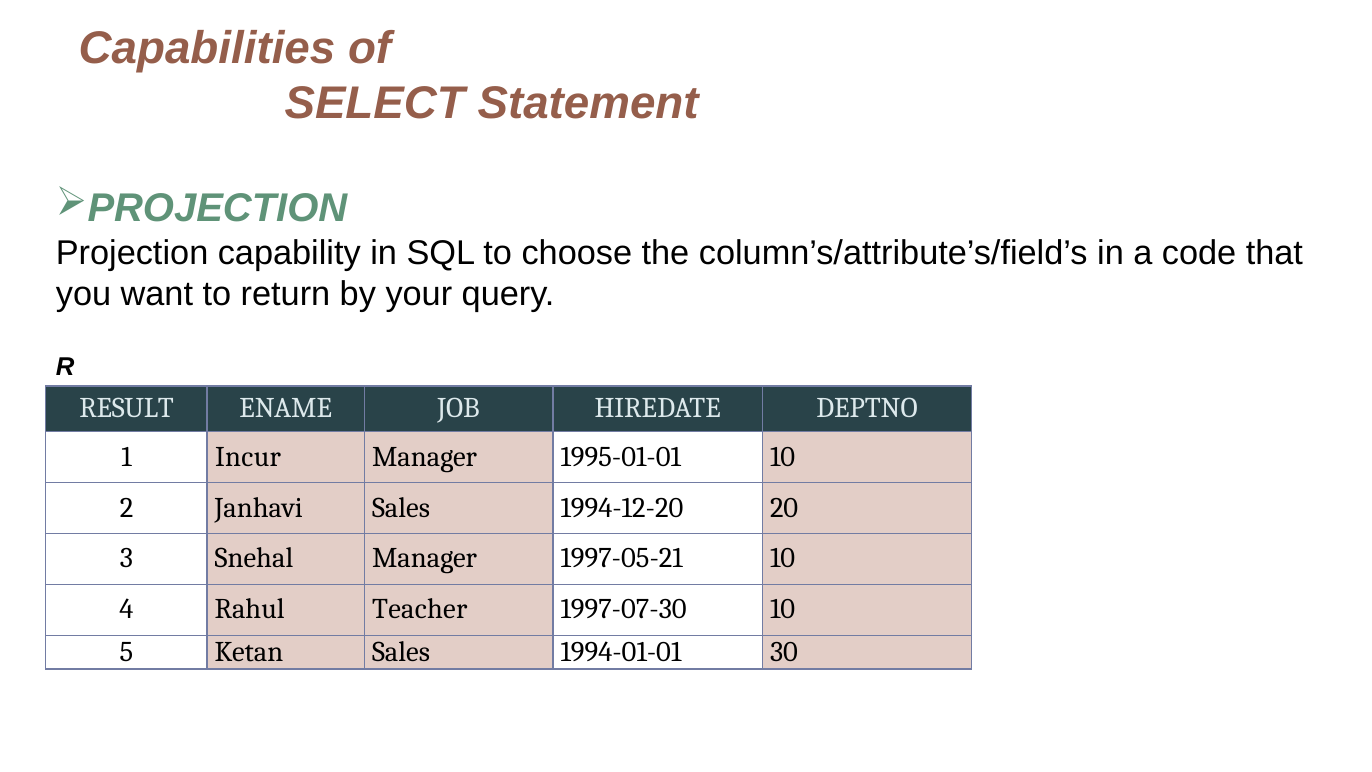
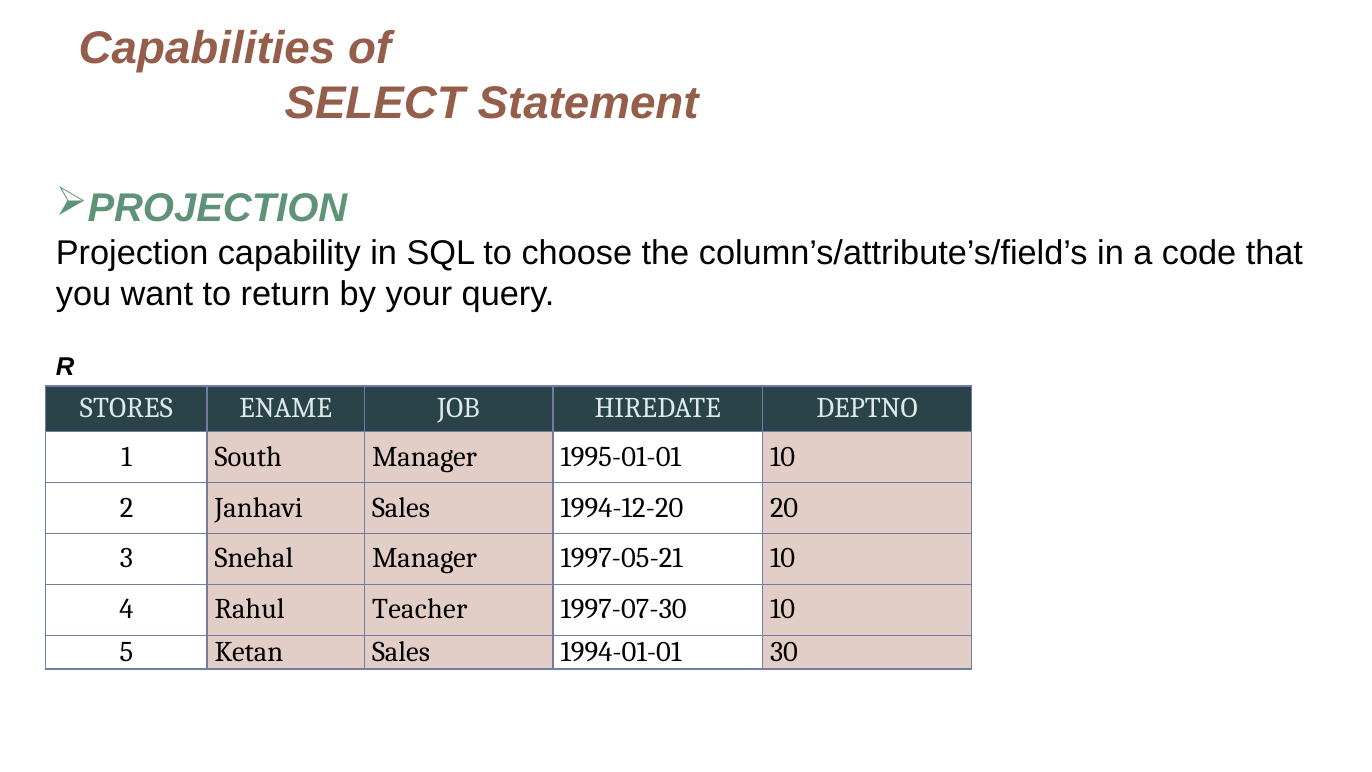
RESULT: RESULT -> STORES
Incur: Incur -> South
